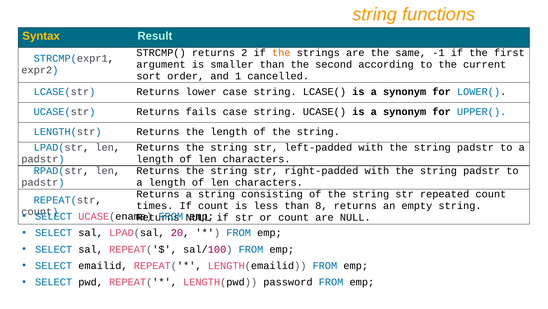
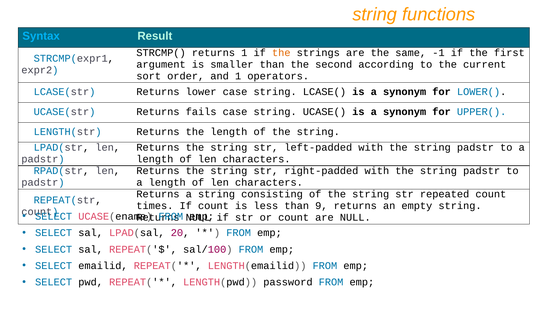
Syntax colour: yellow -> light blue
returns 2: 2 -> 1
cancelled: cancelled -> operators
8: 8 -> 9
